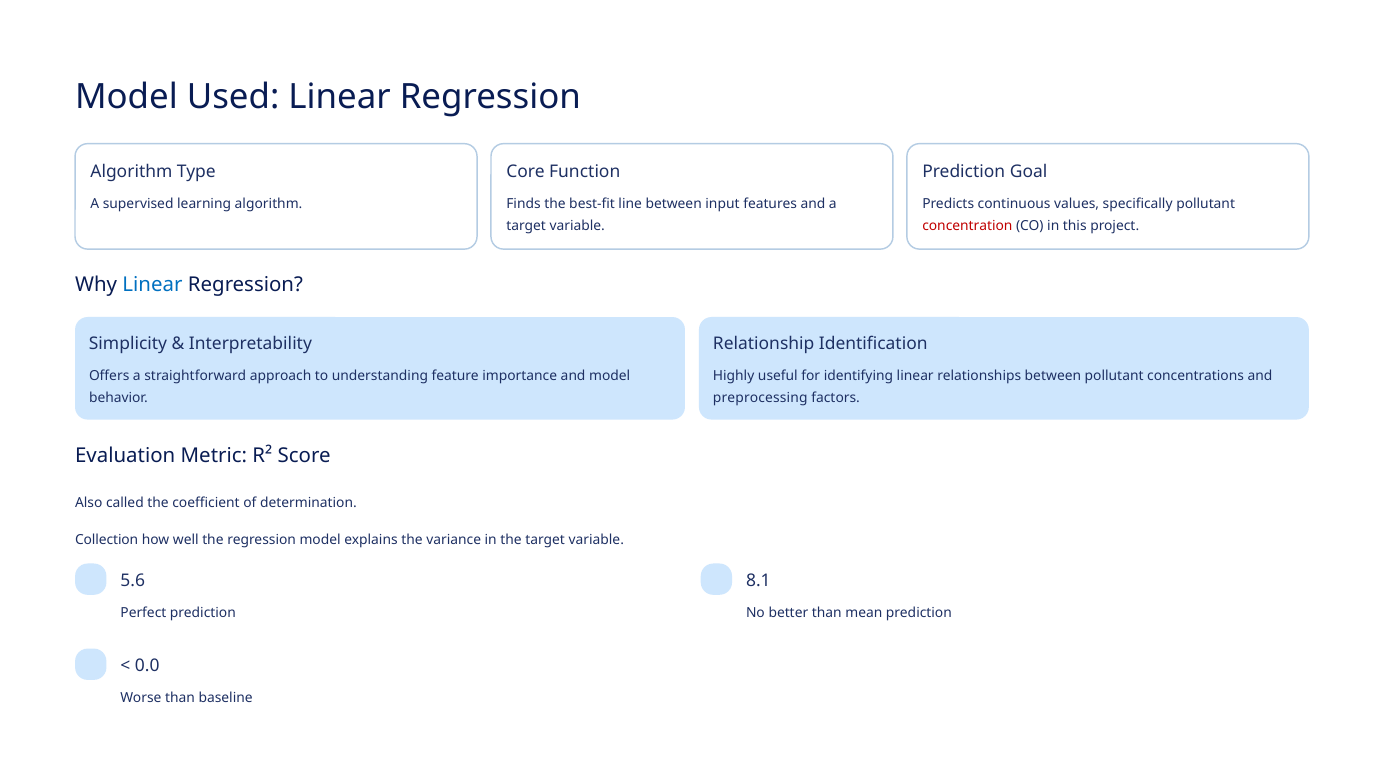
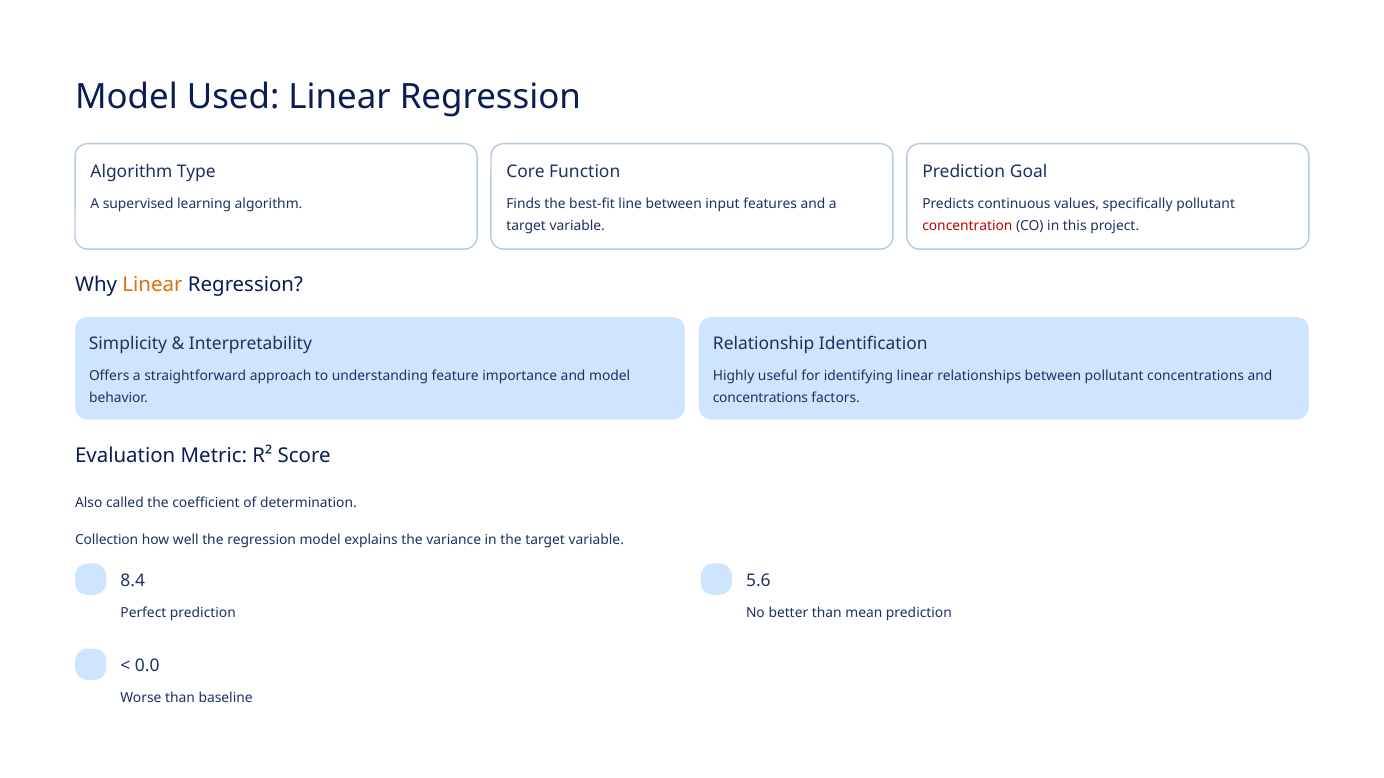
Linear at (153, 285) colour: blue -> orange
preprocessing at (760, 398): preprocessing -> concentrations
5.6: 5.6 -> 8.4
8.1: 8.1 -> 5.6
